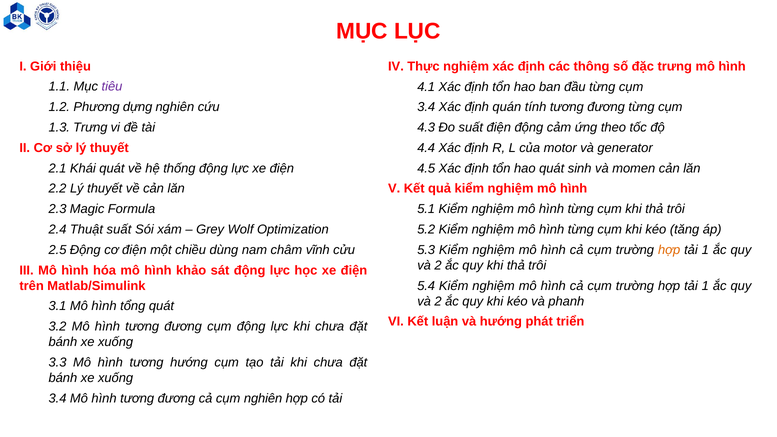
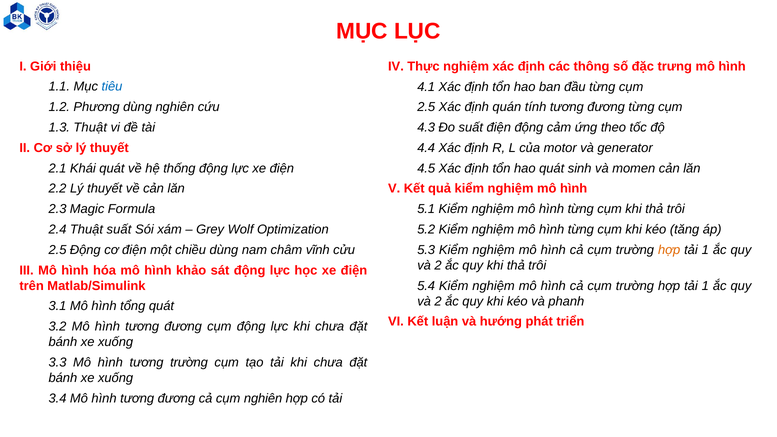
tiêu colour: purple -> blue
Phương dựng: dựng -> dùng
3.4 at (426, 107): 3.4 -> 2.5
1.3 Trưng: Trưng -> Thuật
tương hướng: hướng -> trường
